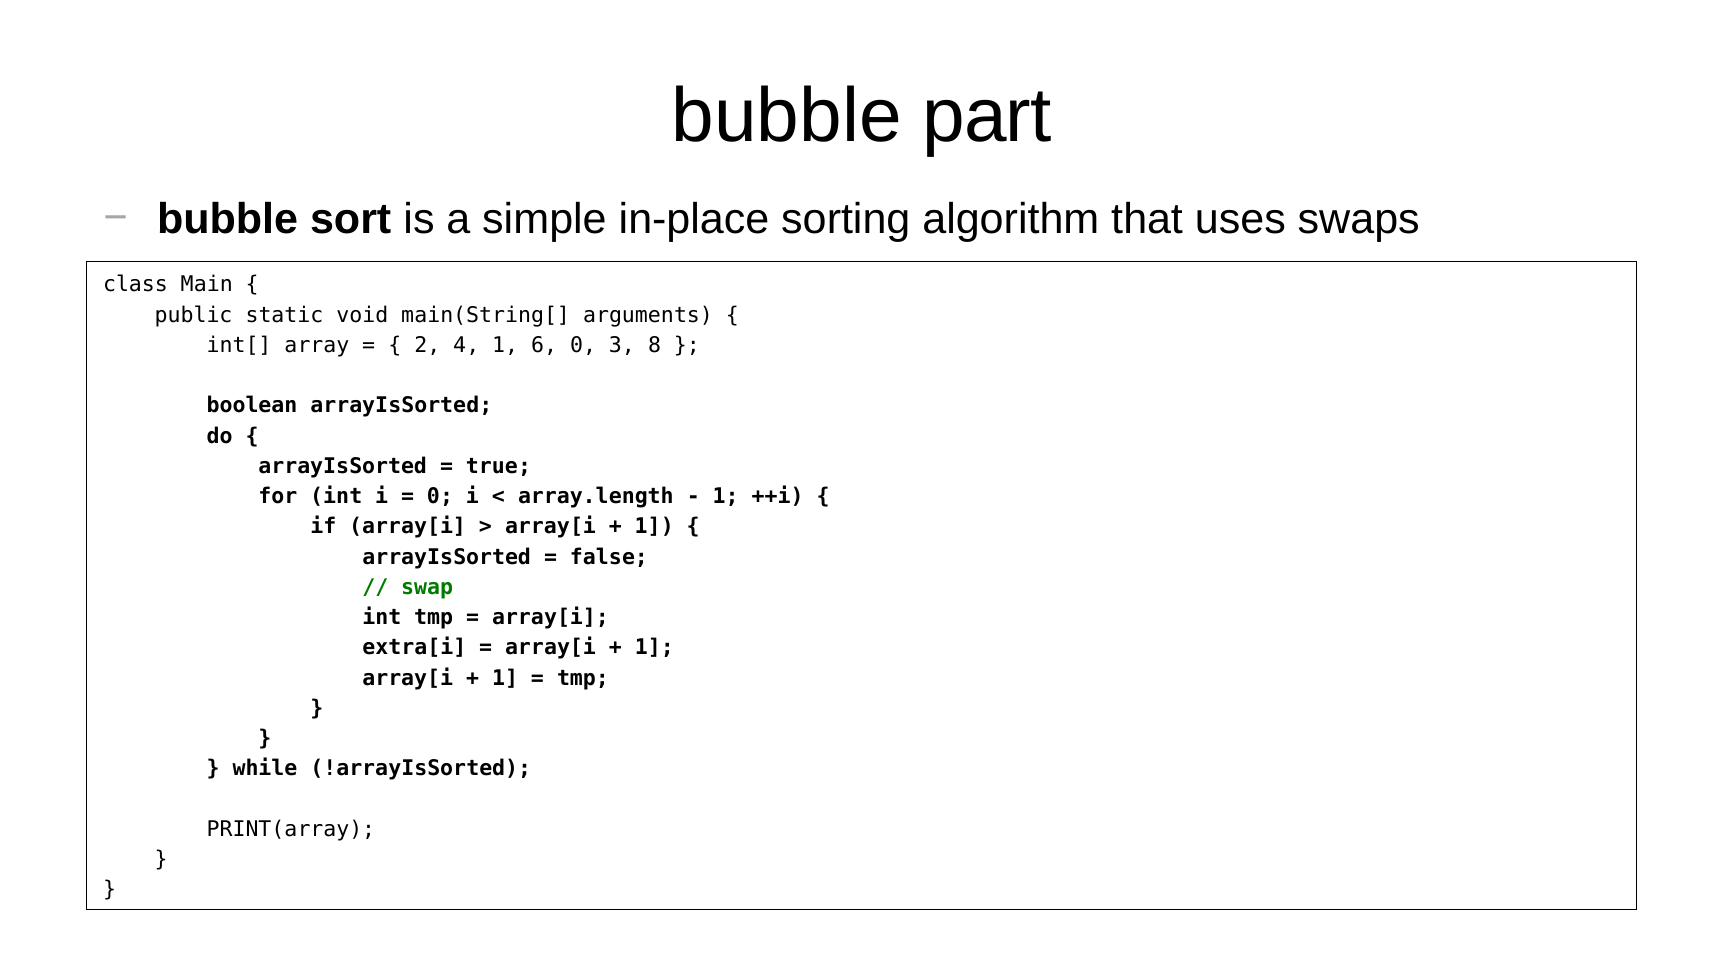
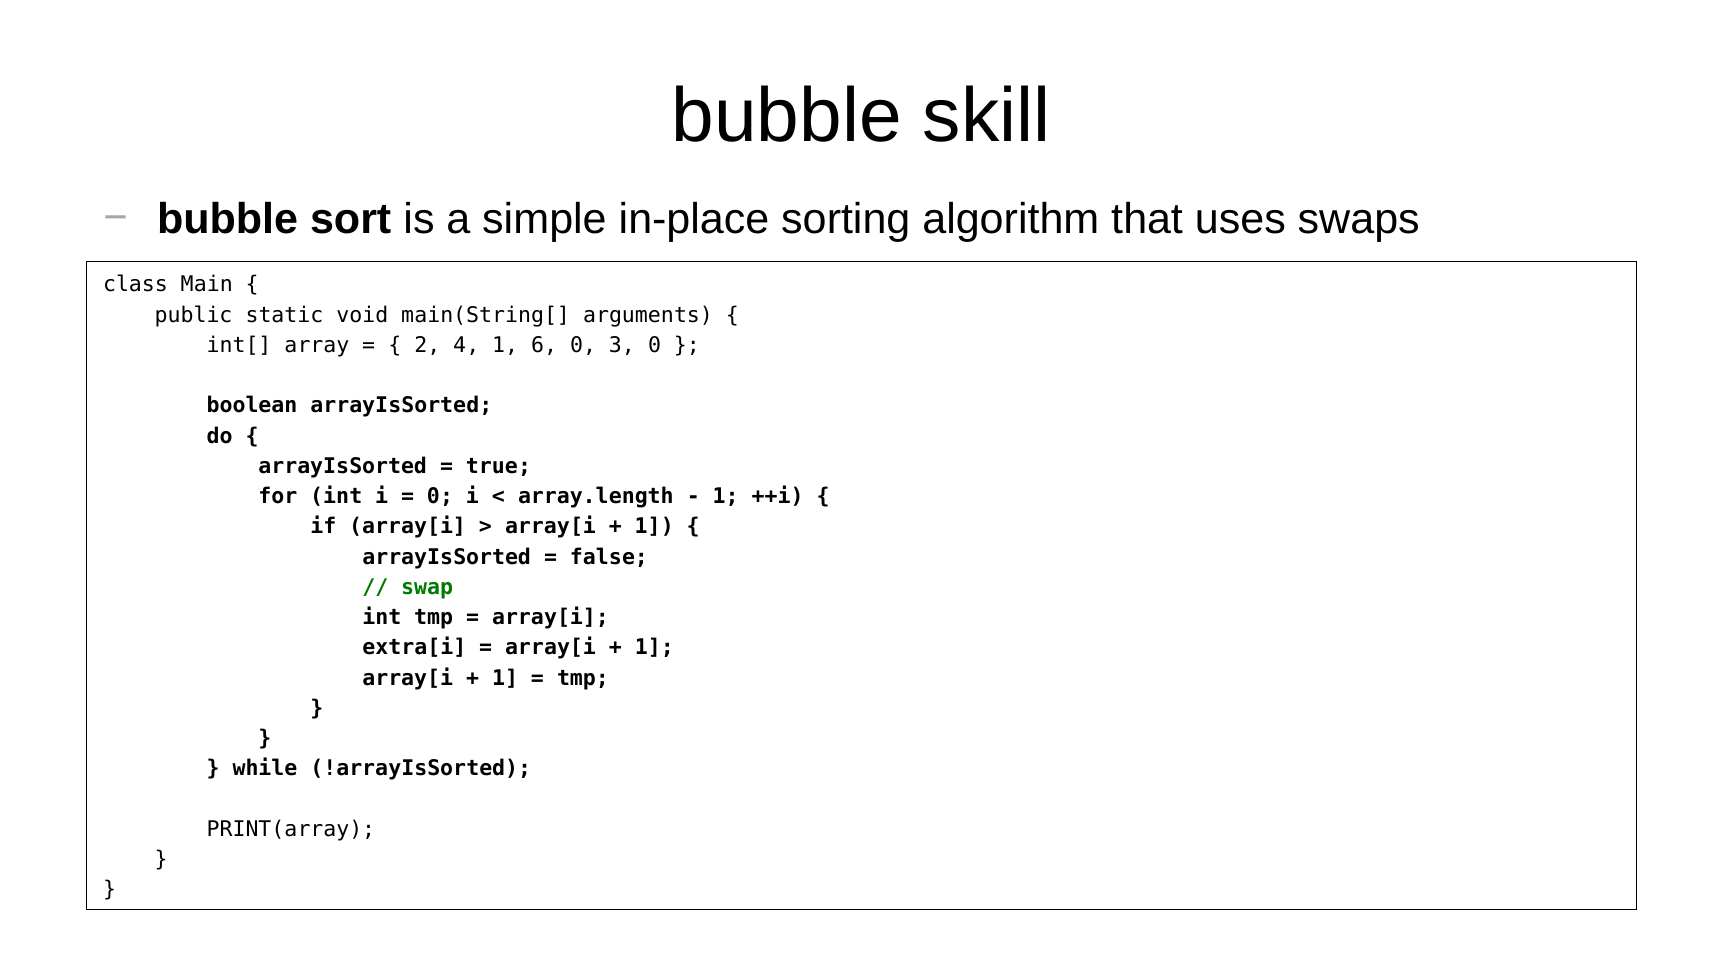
part: part -> skill
3 8: 8 -> 0
